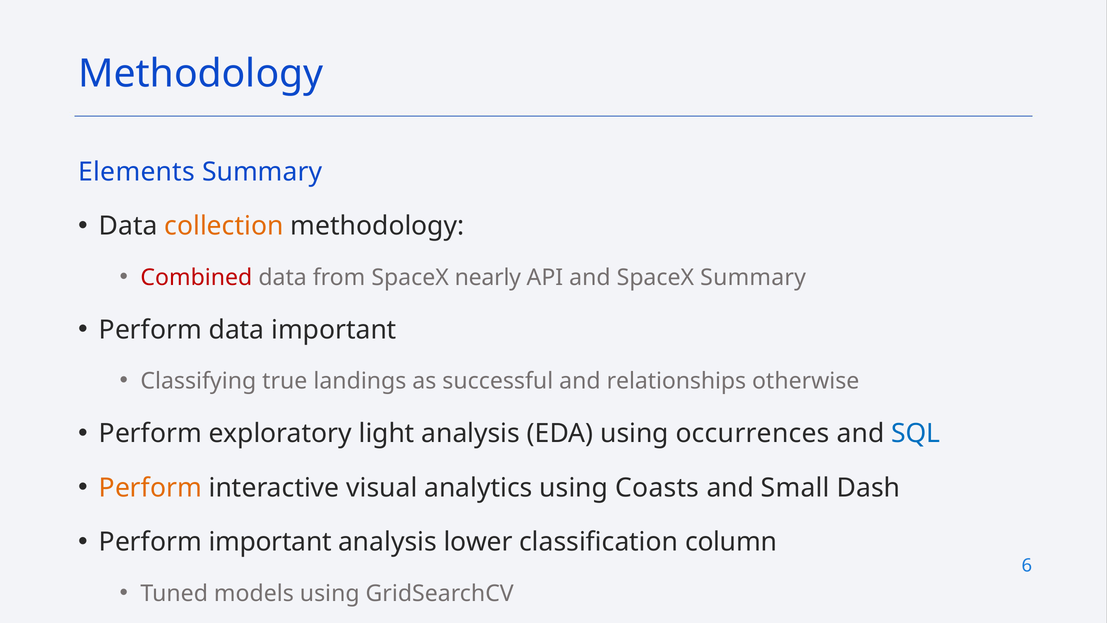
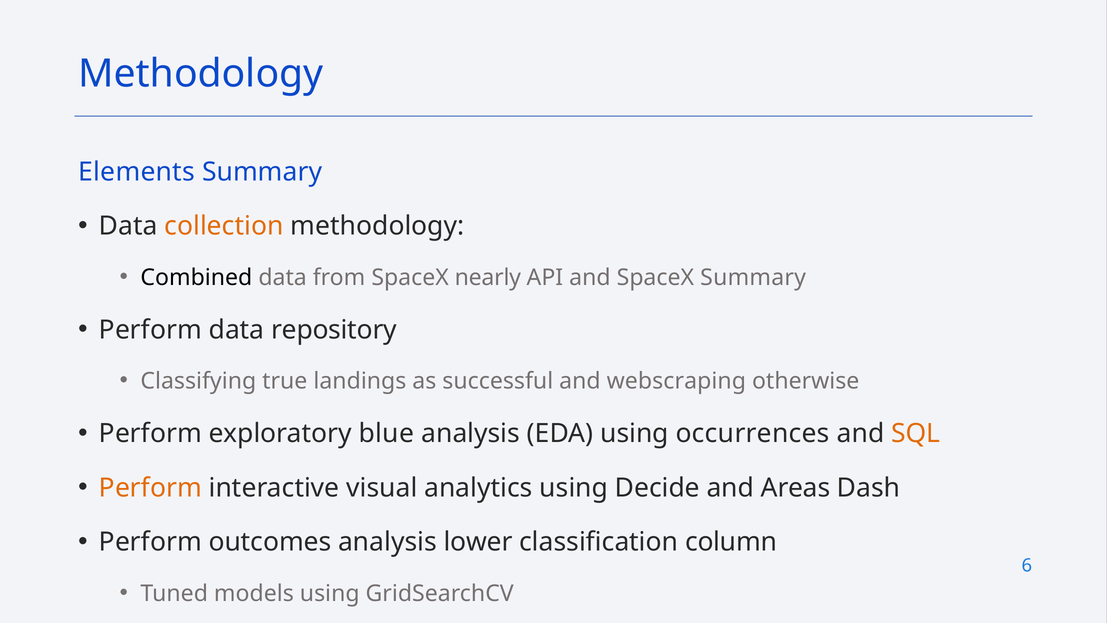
Combined colour: red -> black
data important: important -> repository
relationships: relationships -> webscraping
light: light -> blue
SQL colour: blue -> orange
Coasts: Coasts -> Decide
Small: Small -> Areas
Perform important: important -> outcomes
